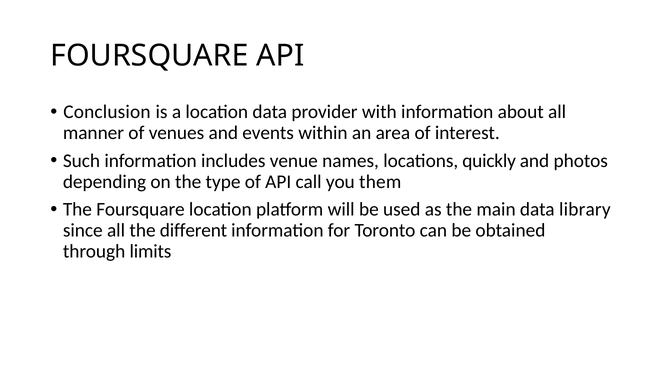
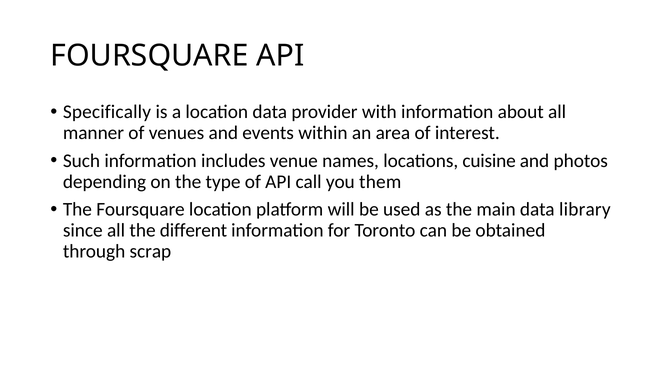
Conclusion: Conclusion -> Specifically
quickly: quickly -> cuisine
limits: limits -> scrap
